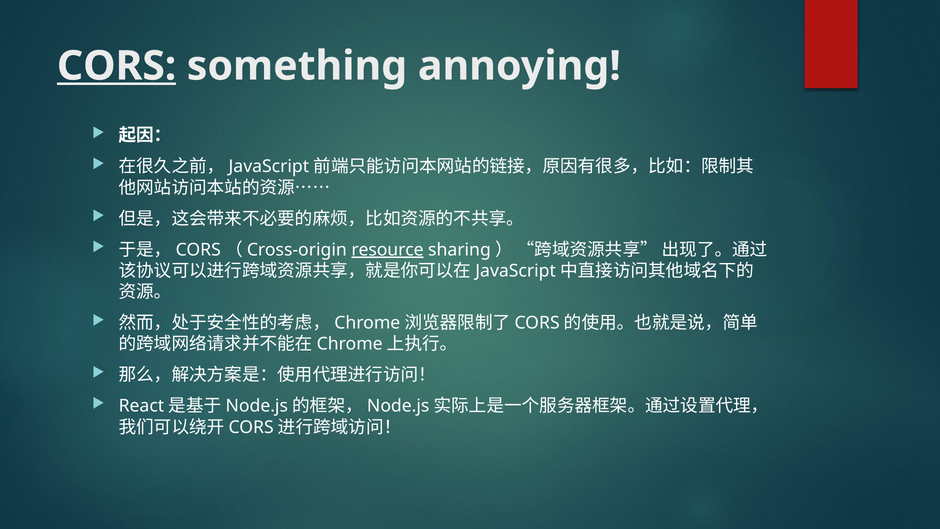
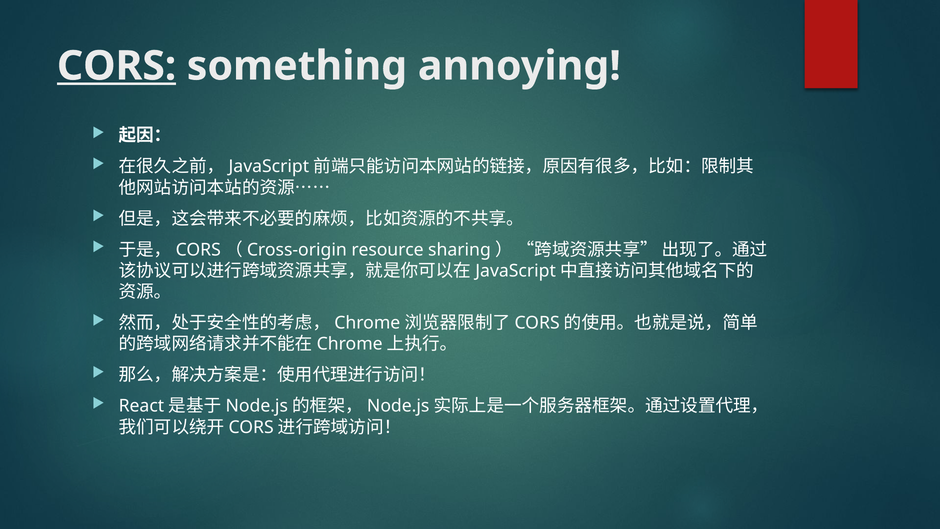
resource underline: present -> none
